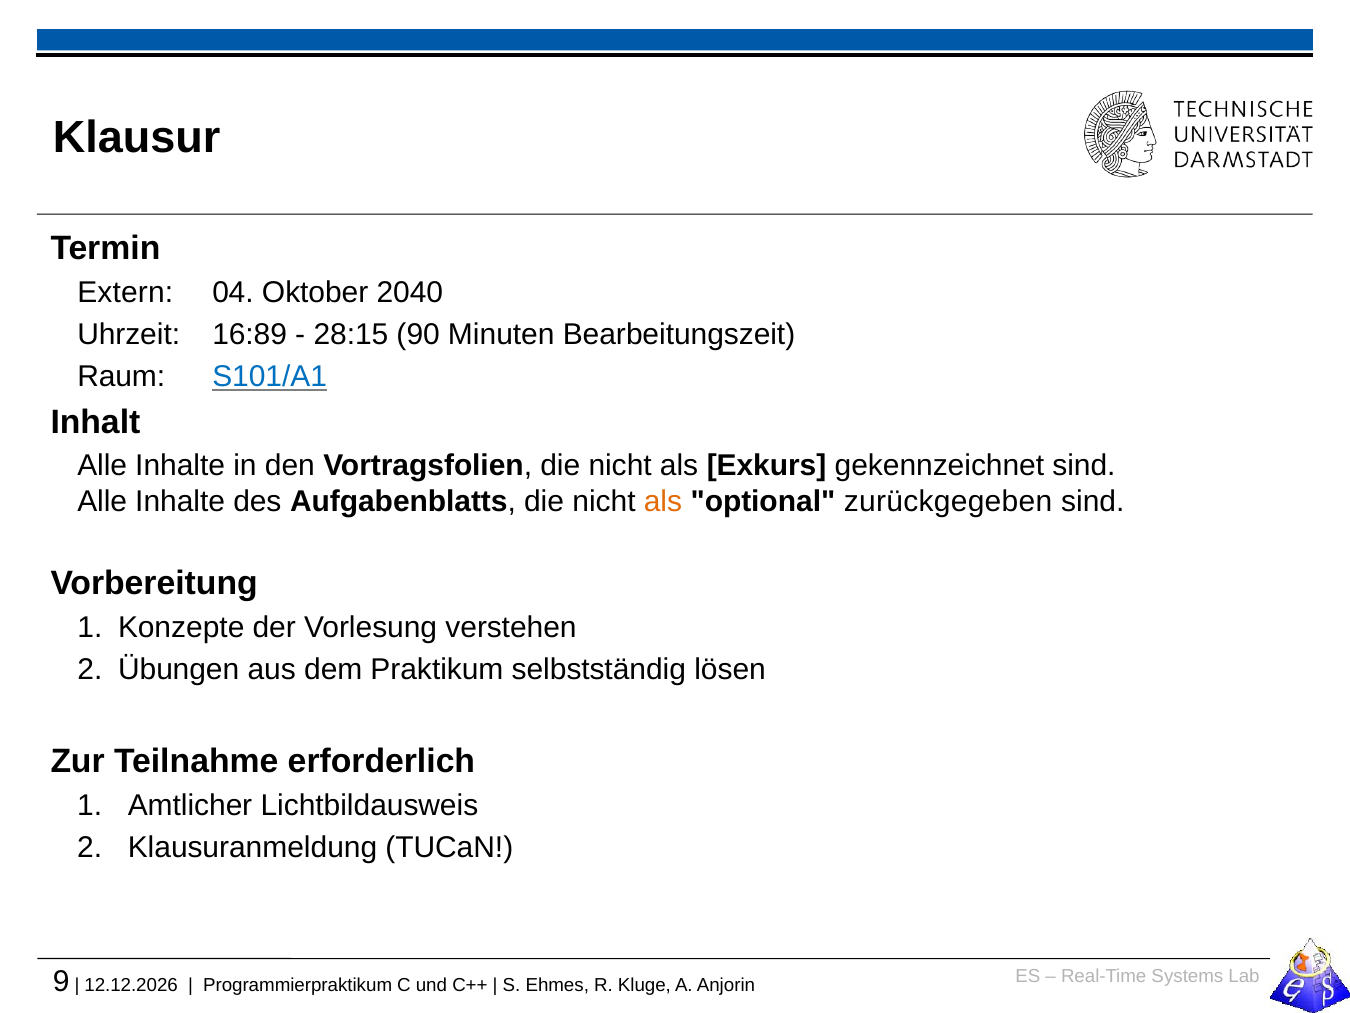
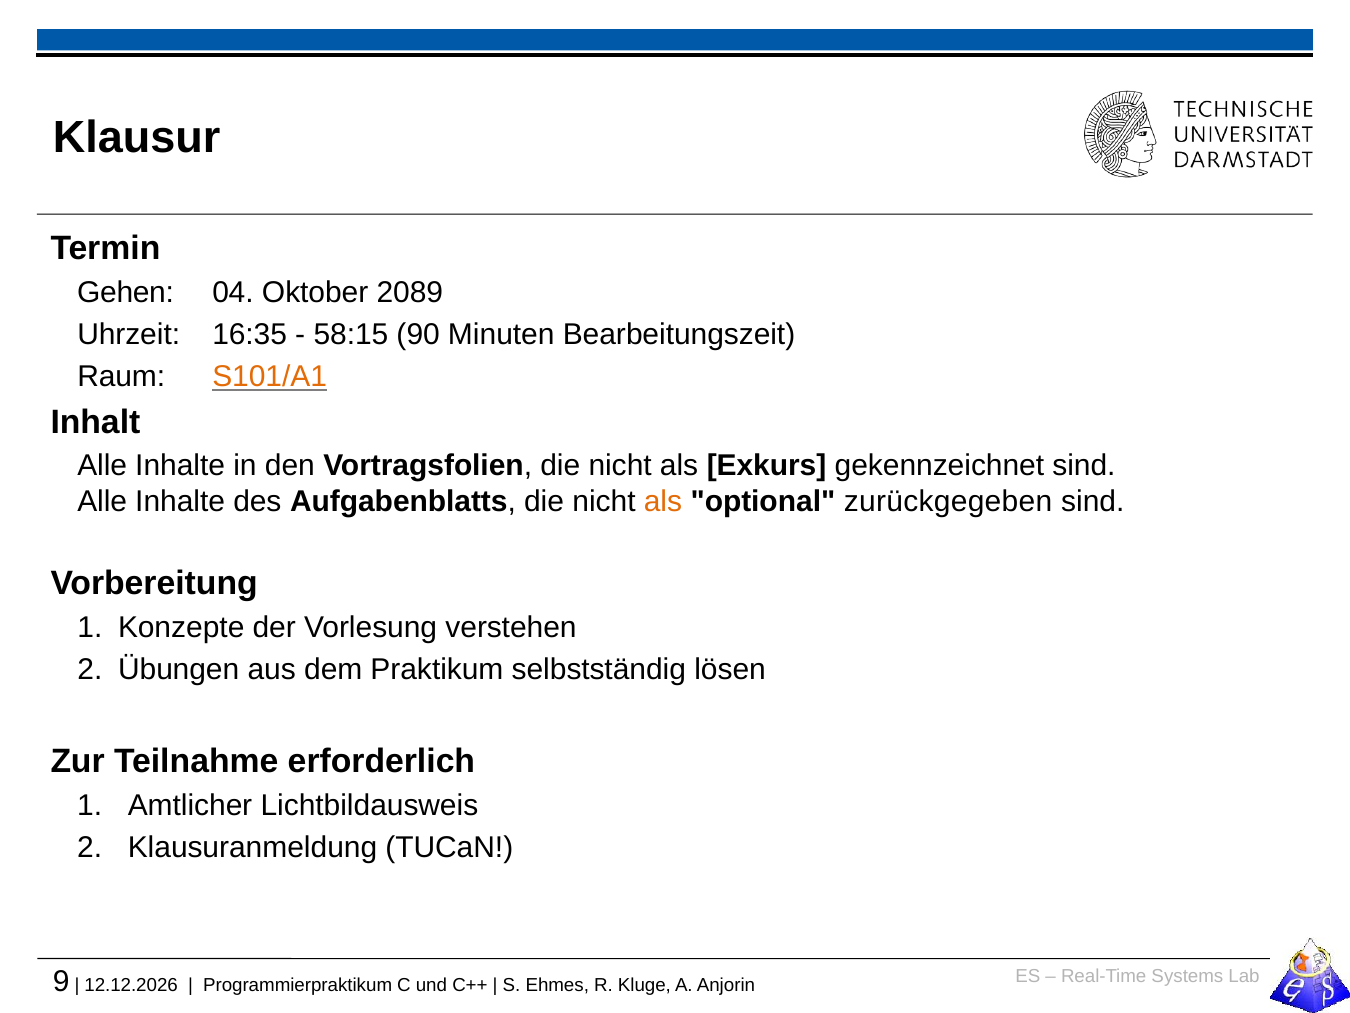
Extern: Extern -> Gehen
2040: 2040 -> 2089
16:89: 16:89 -> 16:35
28:15: 28:15 -> 58:15
S101/A1 colour: blue -> orange
